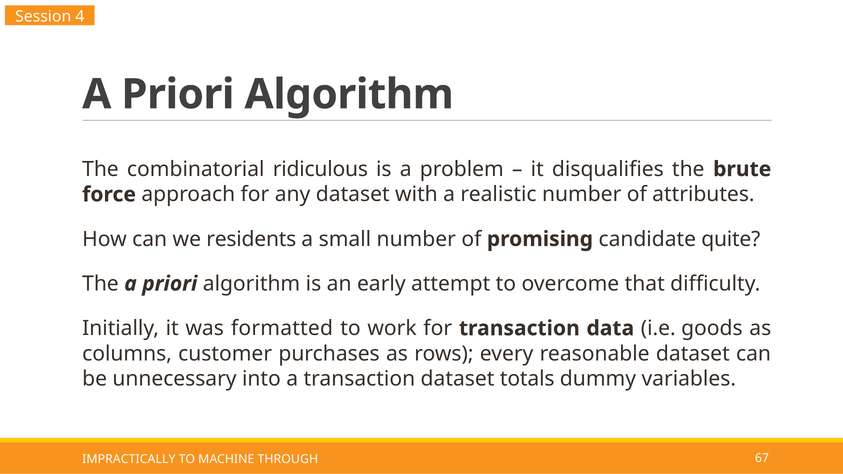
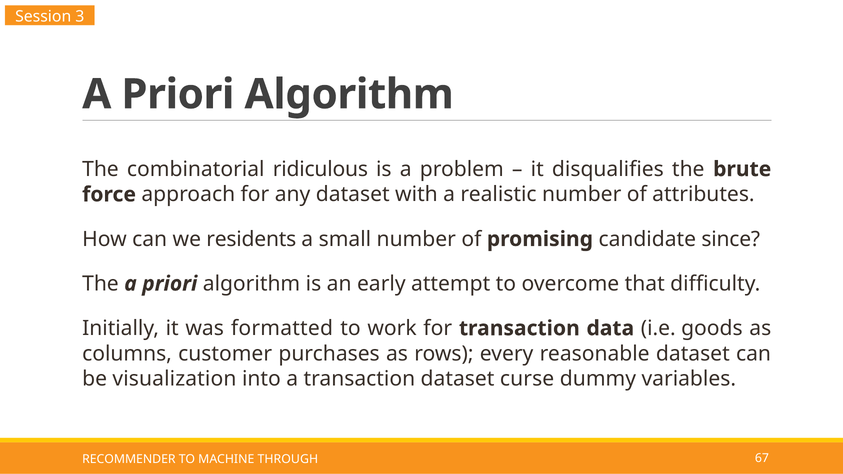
4: 4 -> 3
quite: quite -> since
unnecessary: unnecessary -> visualization
totals: totals -> curse
IMPRACTICALLY: IMPRACTICALLY -> RECOMMENDER
